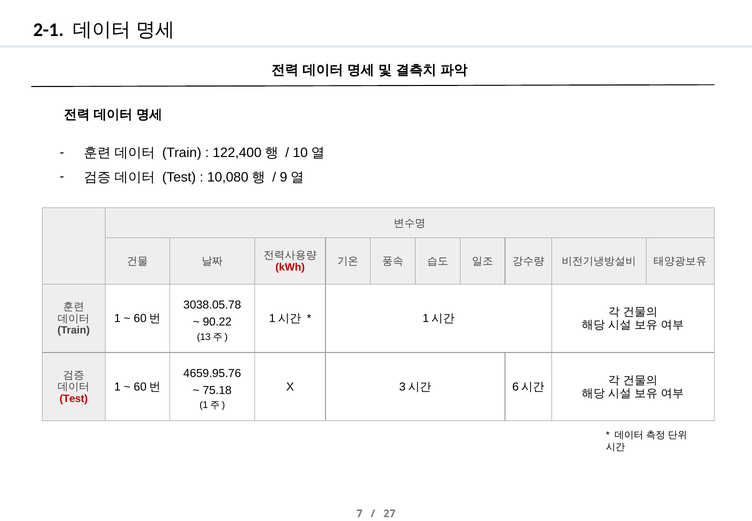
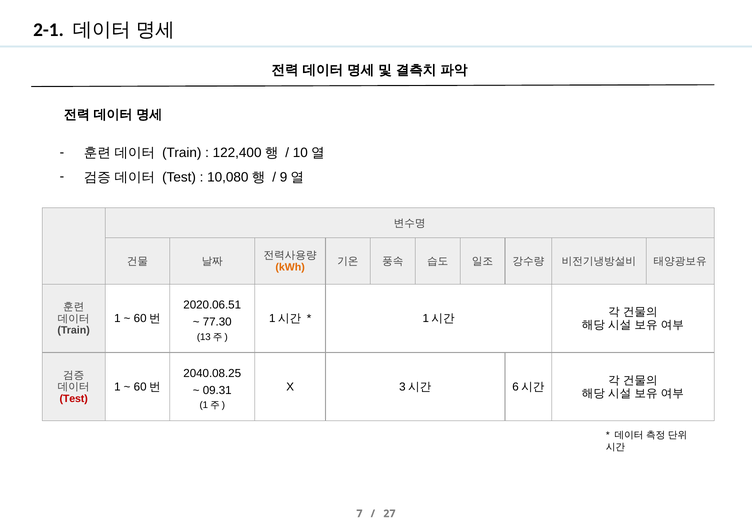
kWh colour: red -> orange
3038.05.78: 3038.05.78 -> 2020.06.51
90.22: 90.22 -> 77.30
4659.95.76: 4659.95.76 -> 2040.08.25
75.18: 75.18 -> 09.31
